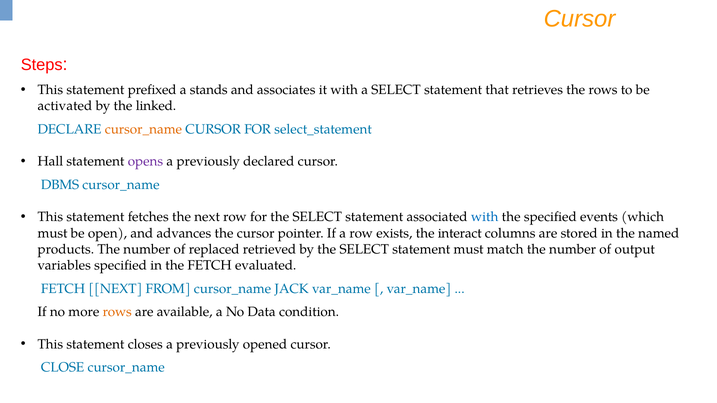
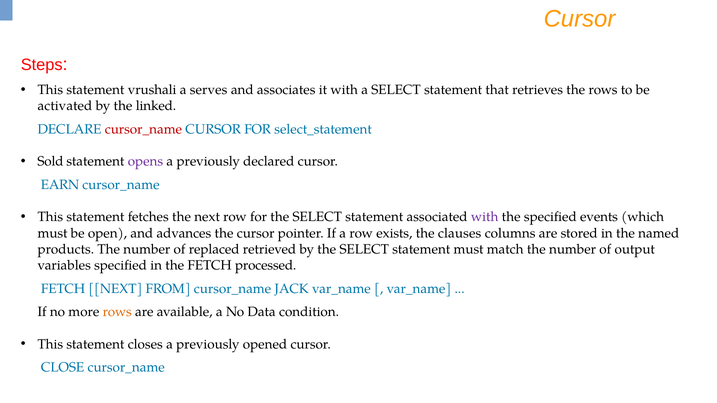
prefixed: prefixed -> vrushali
stands: stands -> serves
cursor_name at (143, 129) colour: orange -> red
Hall: Hall -> Sold
DBMS: DBMS -> EARN
with at (485, 217) colour: blue -> purple
interact: interact -> clauses
evaluated: evaluated -> processed
